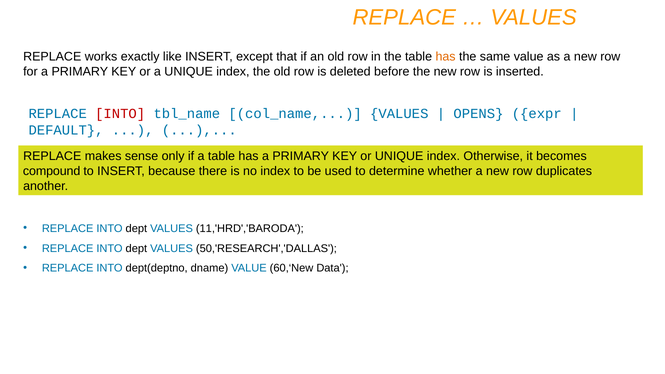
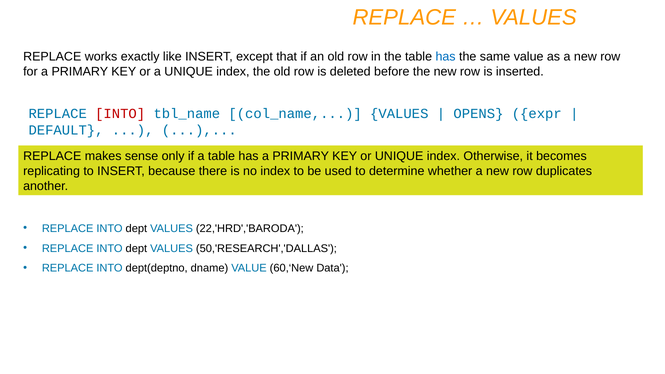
has at (446, 57) colour: orange -> blue
compound: compound -> replicating
11,'HRD','BARODA: 11,'HRD','BARODA -> 22,'HRD','BARODA
